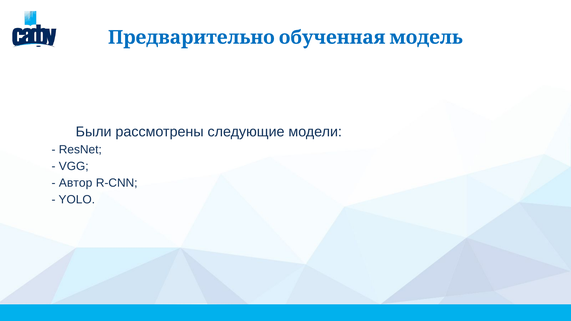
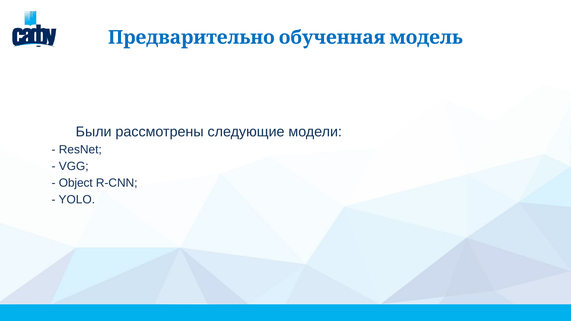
Автор: Автор -> Object
